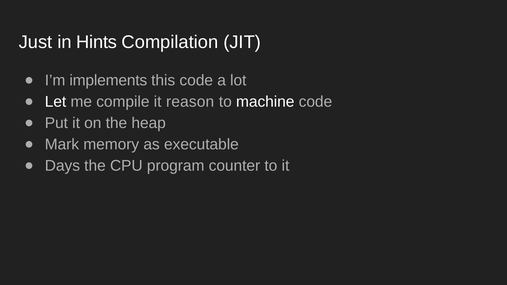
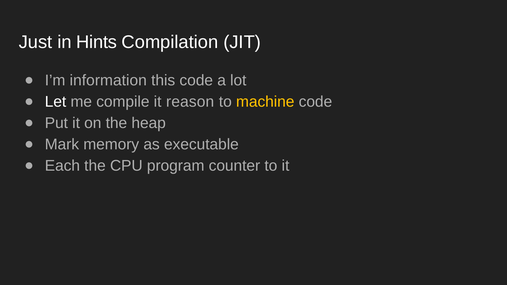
implements: implements -> information
machine colour: white -> yellow
Days: Days -> Each
